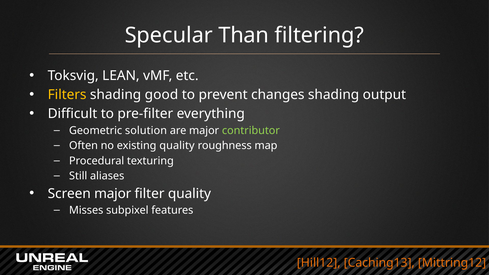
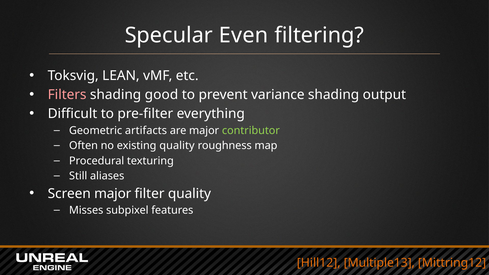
Than: Than -> Even
Filters colour: yellow -> pink
changes: changes -> variance
solution: solution -> artifacts
Caching13: Caching13 -> Multiple13
